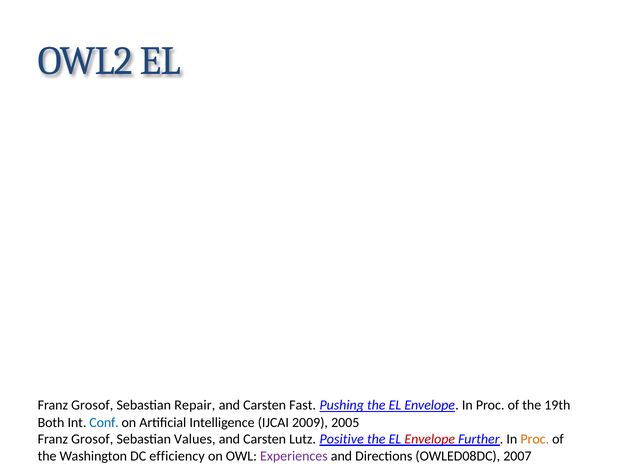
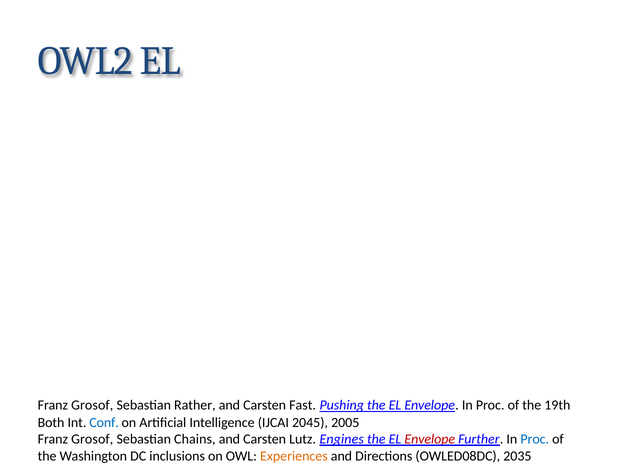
Repair: Repair -> Rather
2009: 2009 -> 2045
Values: Values -> Chains
Positive: Positive -> Engines
Proc at (535, 439) colour: orange -> blue
efficiency: efficiency -> inclusions
Experiences colour: purple -> orange
2007: 2007 -> 2035
